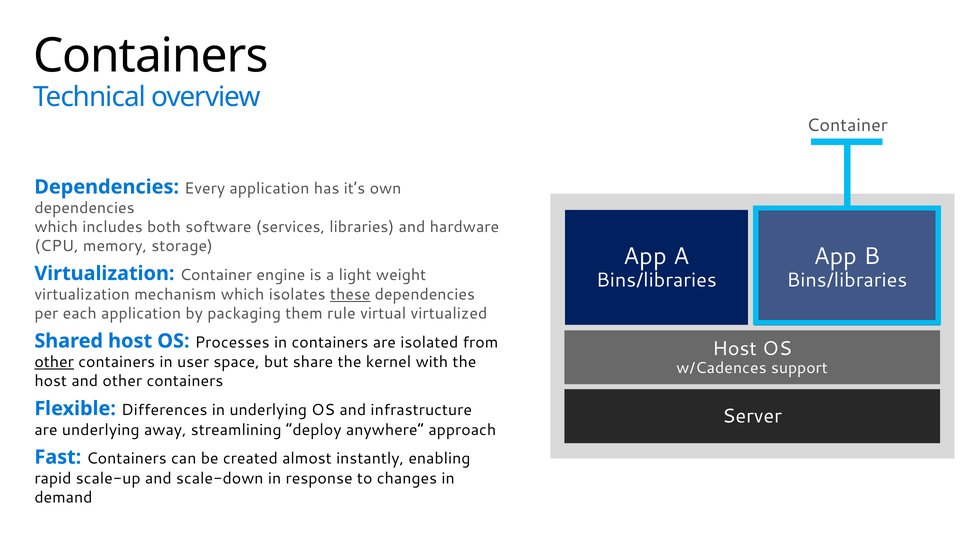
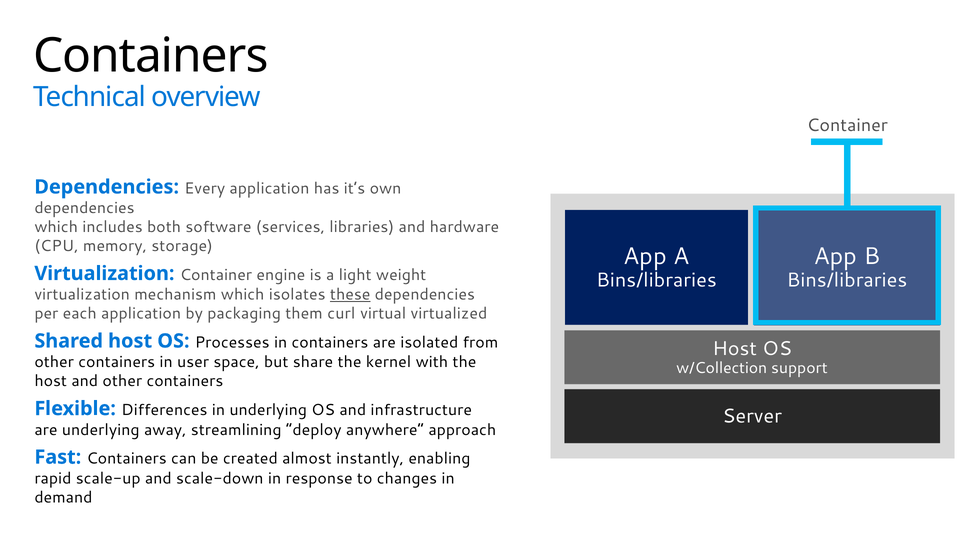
rule: rule -> curl
other at (54, 362) underline: present -> none
w/Cadences: w/Cadences -> w/Collection
